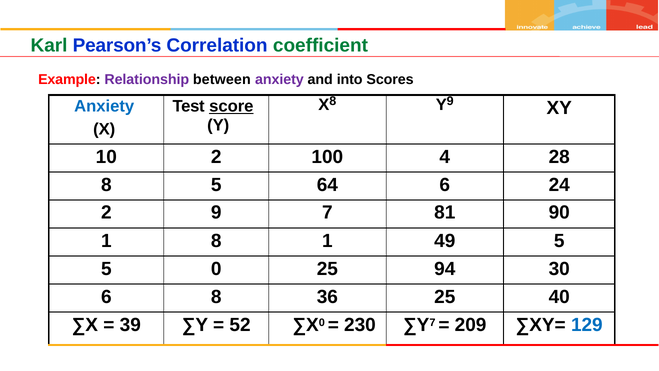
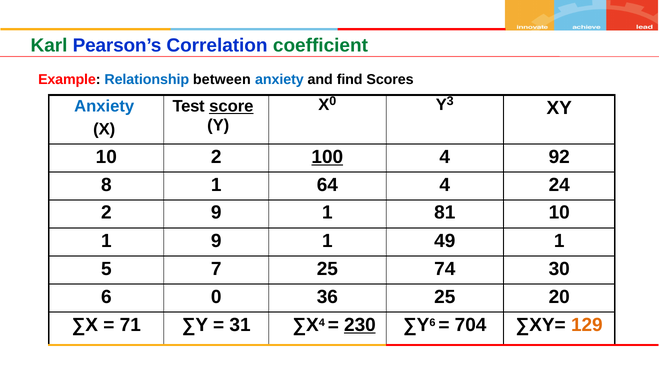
Relationship colour: purple -> blue
anxiety at (279, 80) colour: purple -> blue
into: into -> find
X 8: 8 -> 0
Y 9: 9 -> 3
100 underline: none -> present
28: 28 -> 92
8 5: 5 -> 1
64 6: 6 -> 4
2 9 7: 7 -> 1
81 90: 90 -> 10
1 8: 8 -> 9
49 5: 5 -> 1
5 0: 0 -> 7
94: 94 -> 74
6 8: 8 -> 0
40: 40 -> 20
39: 39 -> 71
52: 52 -> 31
∑X 0: 0 -> 4
230 underline: none -> present
∑Y 7: 7 -> 6
209: 209 -> 704
129 colour: blue -> orange
